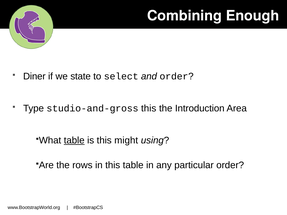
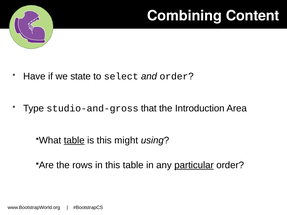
Enough: Enough -> Content
Diner: Diner -> Have
studio-and-gross this: this -> that
particular underline: none -> present
